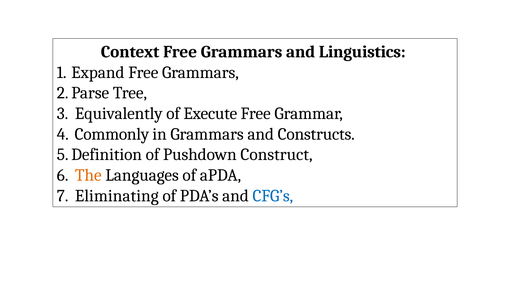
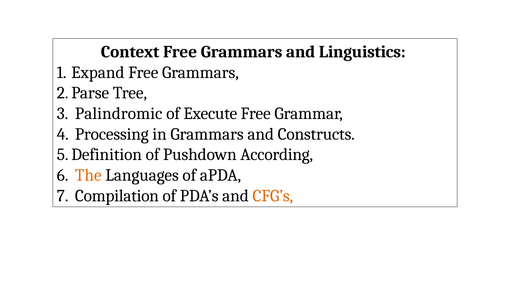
Equivalently: Equivalently -> Palindromic
Commonly: Commonly -> Processing
Construct: Construct -> According
Eliminating: Eliminating -> Compilation
CFG’s colour: blue -> orange
